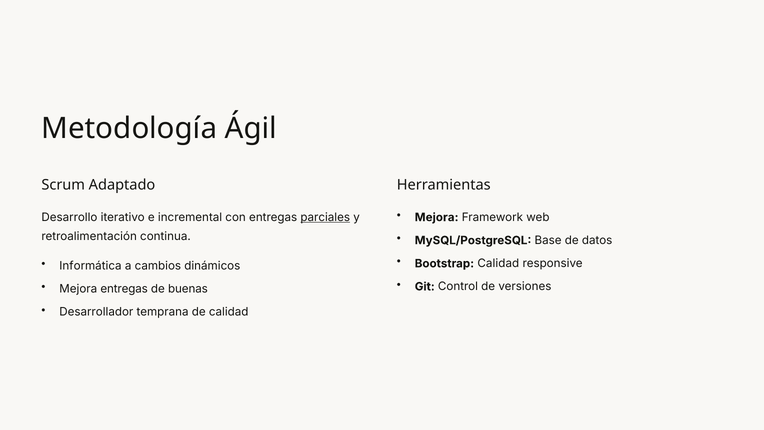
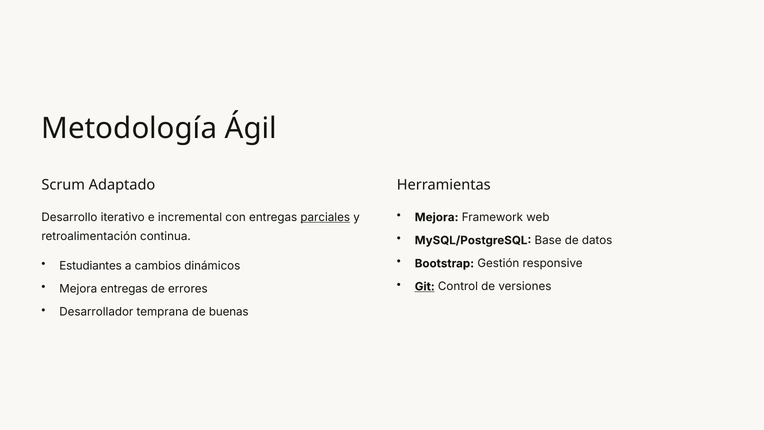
Bootstrap Calidad: Calidad -> Gestión
Informática: Informática -> Estudiantes
Git underline: none -> present
buenas: buenas -> errores
de calidad: calidad -> buenas
